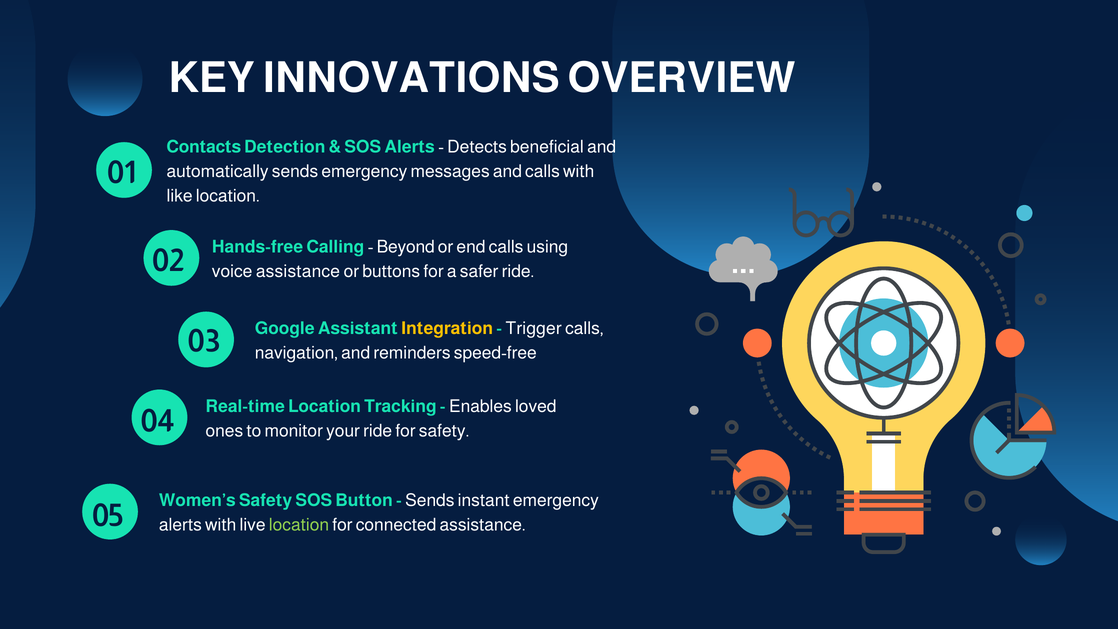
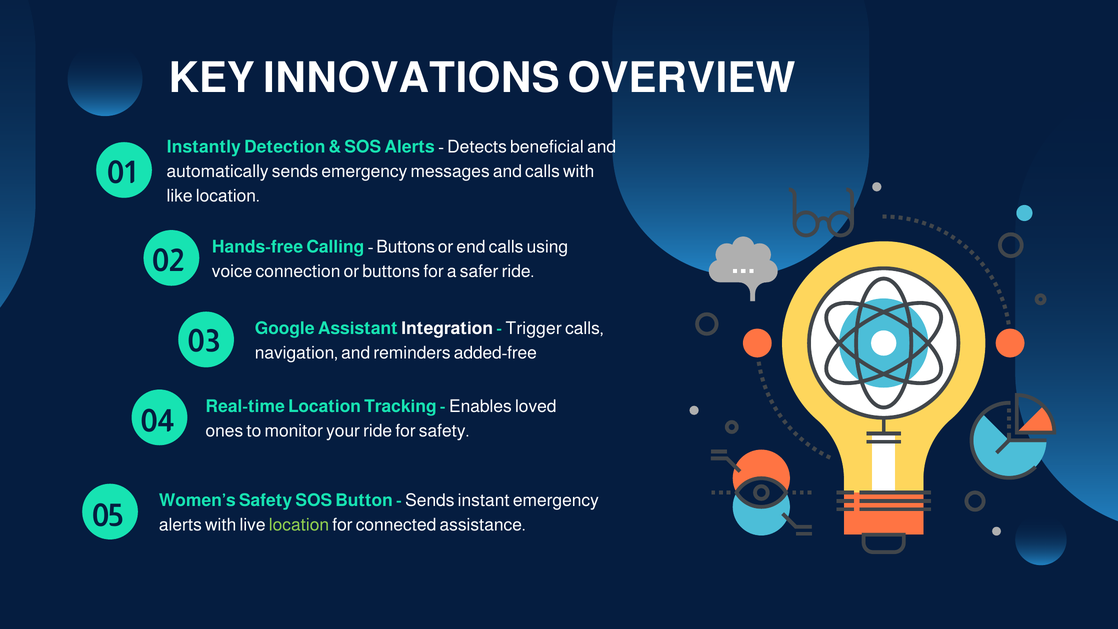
Contacts: Contacts -> Instantly
Beyond at (406, 247): Beyond -> Buttons
voice assistance: assistance -> connection
Integration colour: yellow -> white
speed-free: speed-free -> added-free
